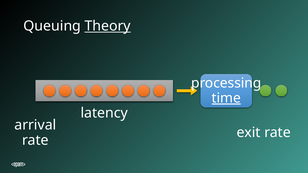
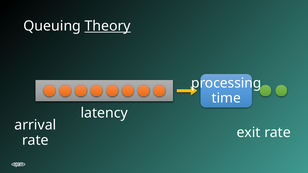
time underline: present -> none
